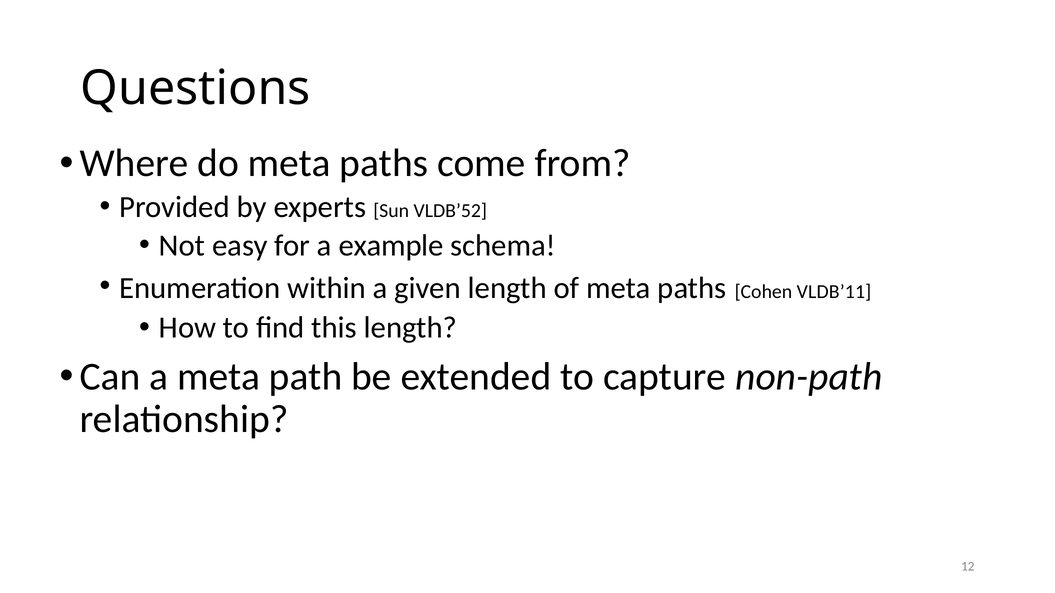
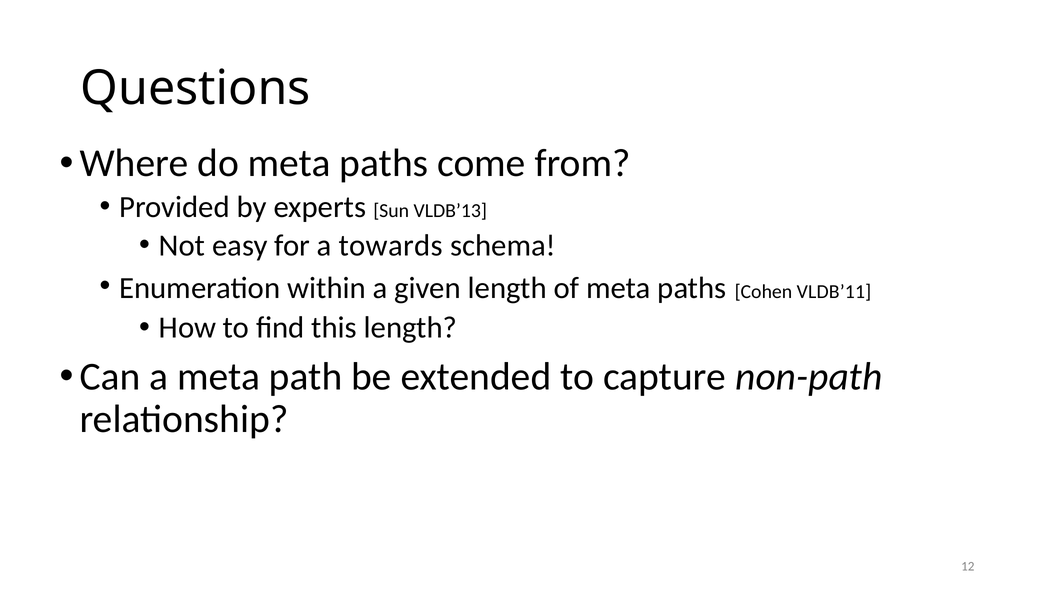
VLDB’52: VLDB’52 -> VLDB’13
example: example -> towards
